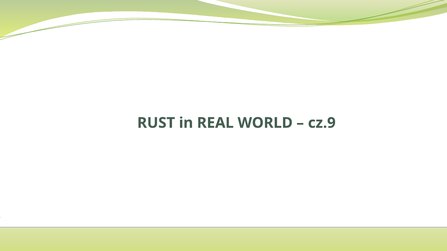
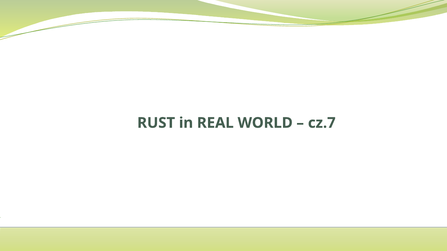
cz.9: cz.9 -> cz.7
